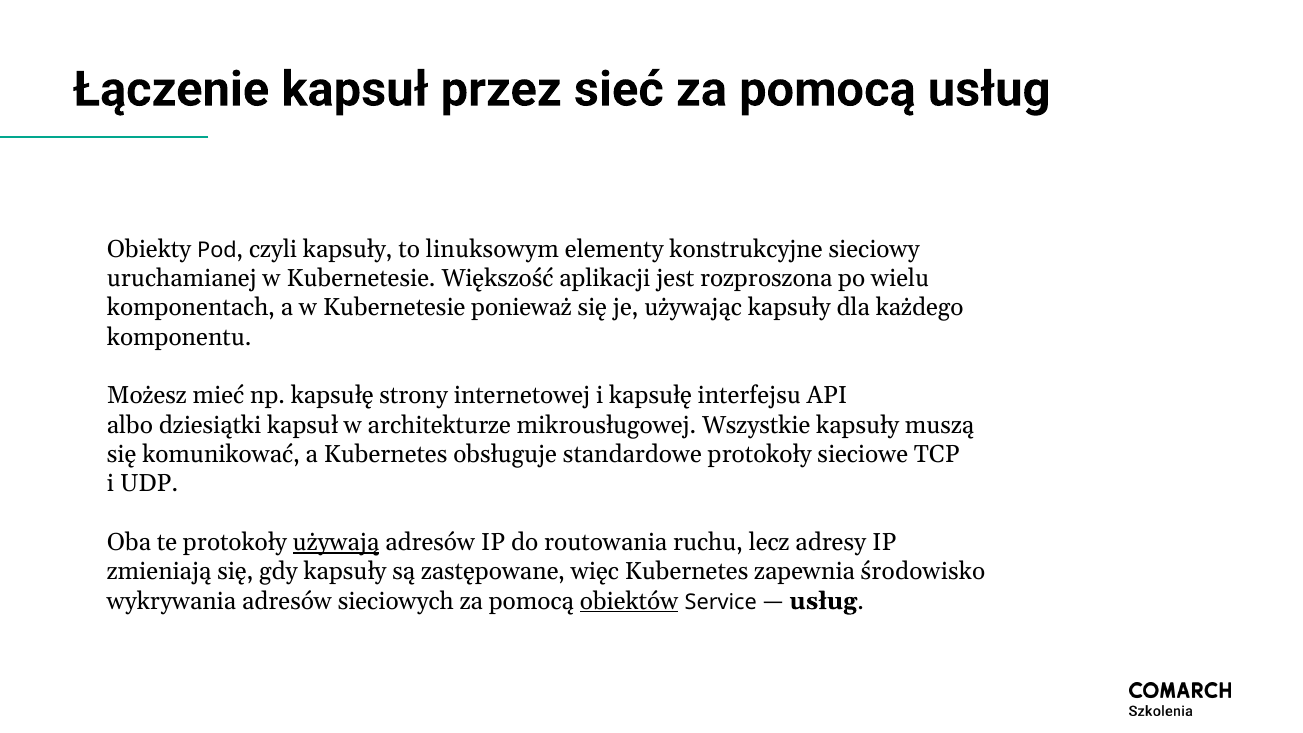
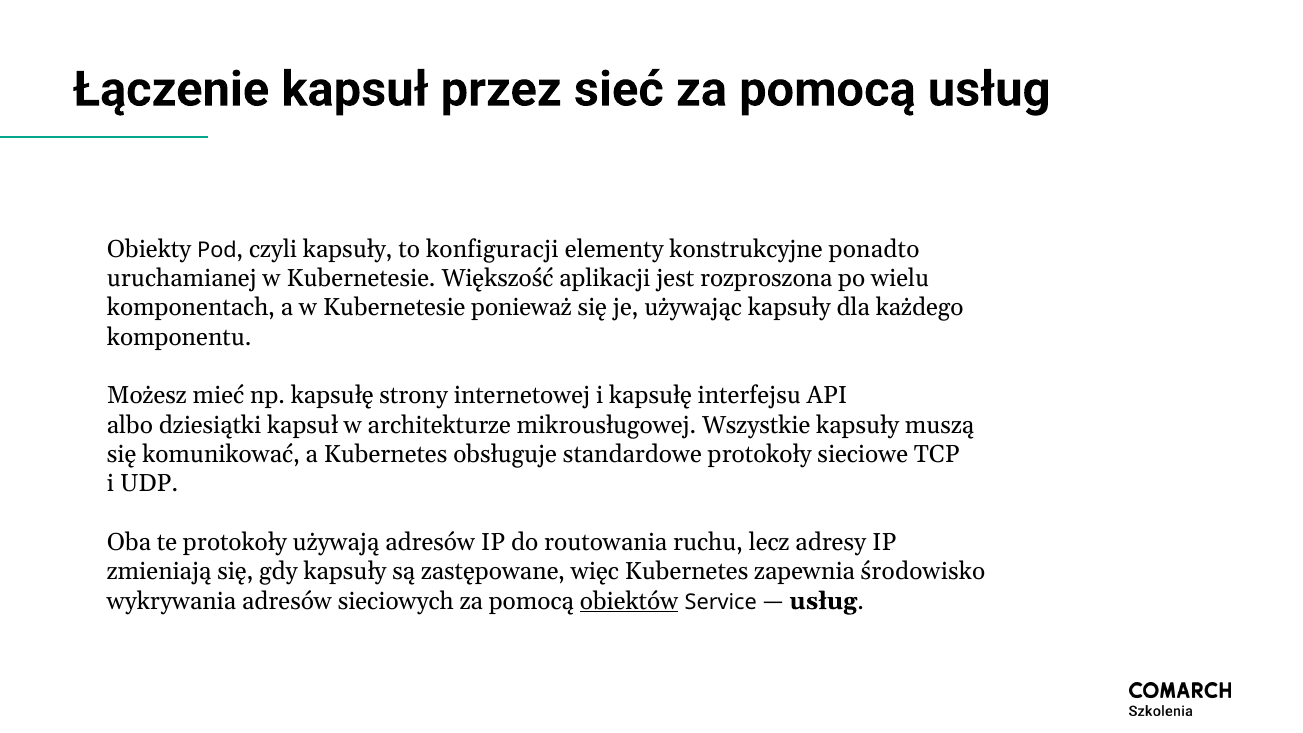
linuksowym: linuksowym -> konfiguracji
sieciowy: sieciowy -> ponadto
używają underline: present -> none
